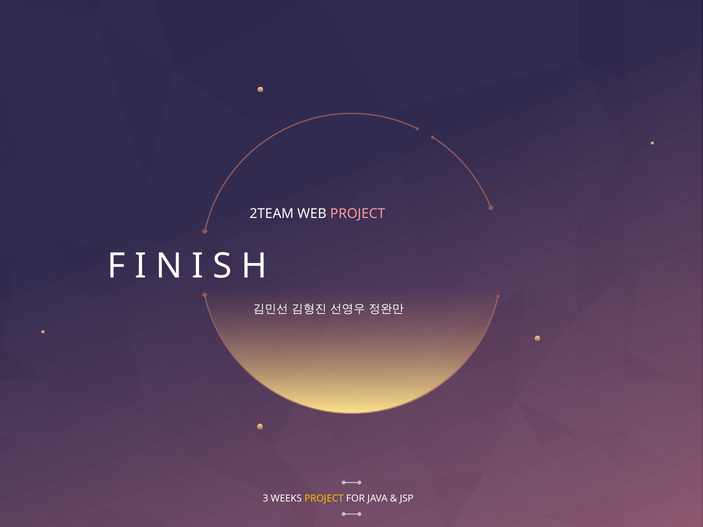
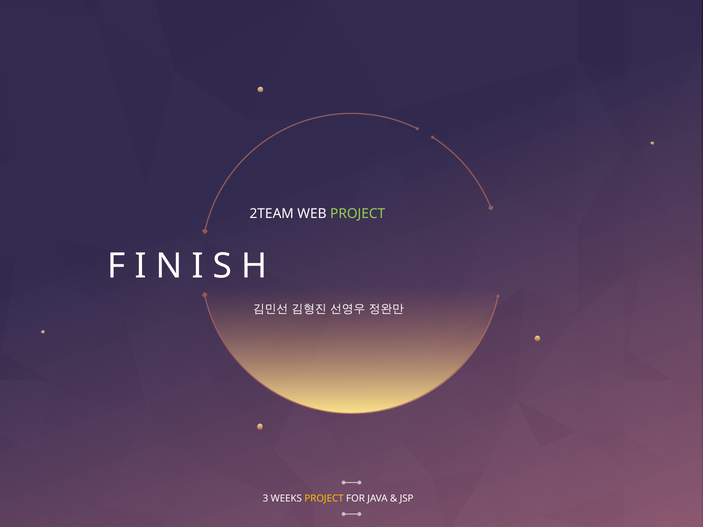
PROJECT at (358, 214) colour: pink -> light green
